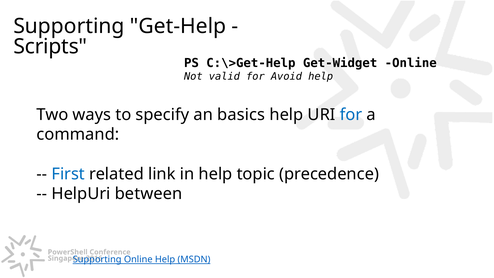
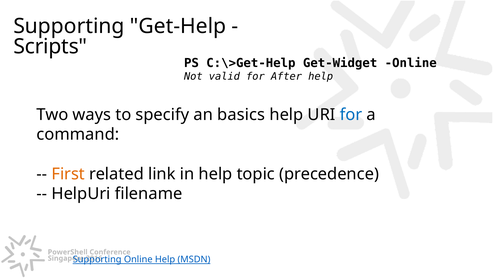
Avoid: Avoid -> After
First colour: blue -> orange
between: between -> filename
